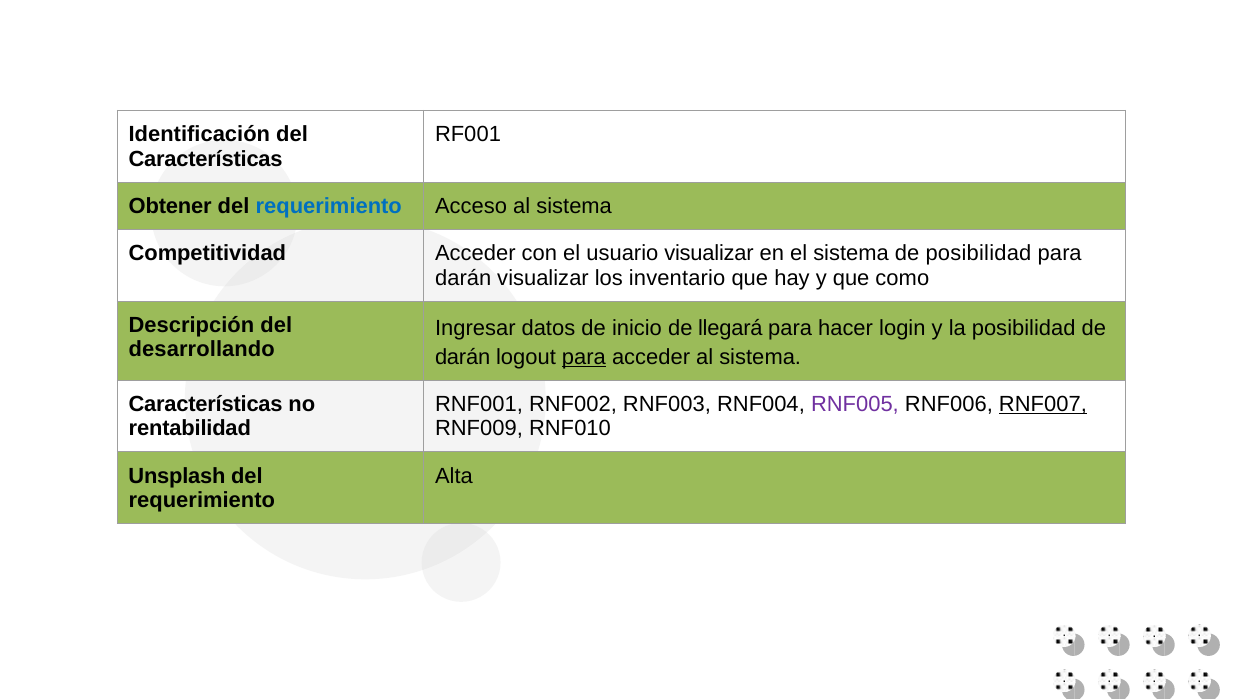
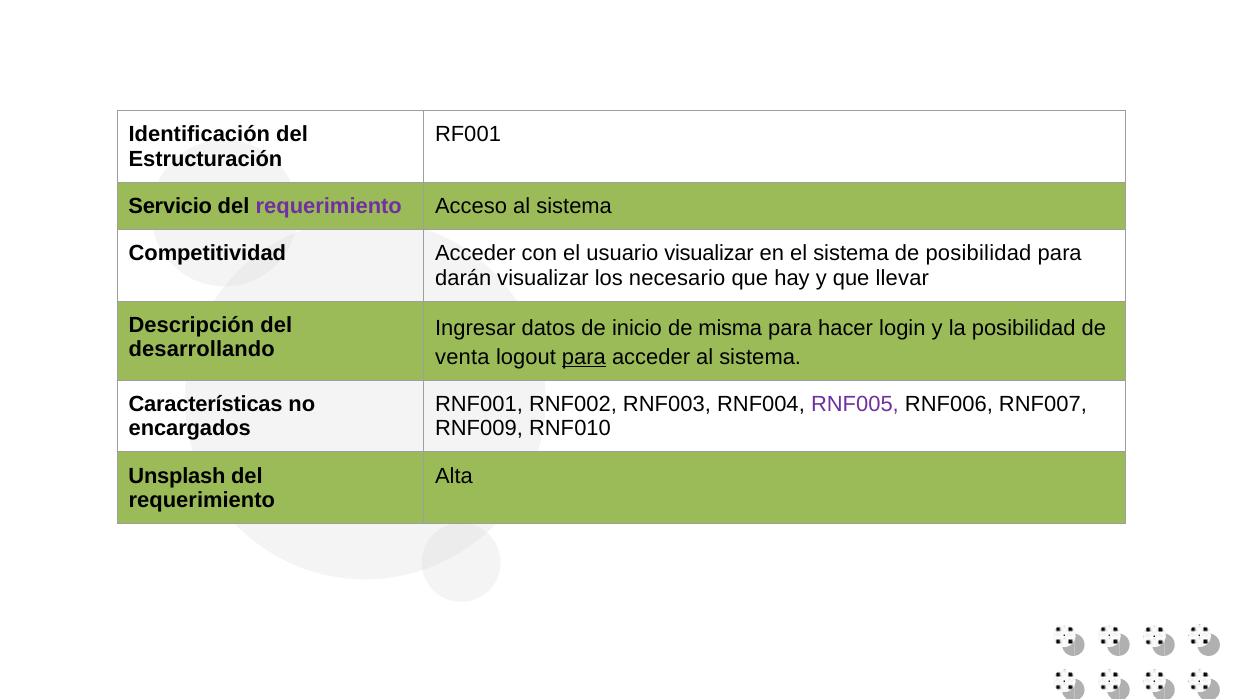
Características at (206, 159): Características -> Estructuración
Obtener: Obtener -> Servicio
requerimiento at (329, 206) colour: blue -> purple
inventario: inventario -> necesario
como: como -> llevar
llegará: llegará -> misma
darán at (463, 357): darán -> venta
RNF007 underline: present -> none
rentabilidad: rentabilidad -> encargados
